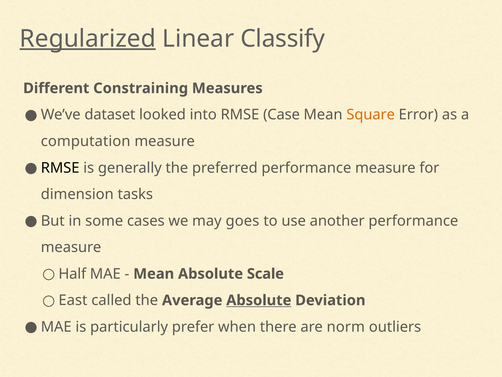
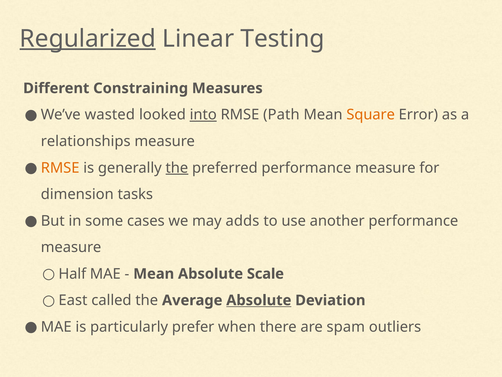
Classify: Classify -> Testing
dataset: dataset -> wasted
into underline: none -> present
Case: Case -> Path
computation: computation -> relationships
RMSE at (60, 168) colour: black -> orange
the at (177, 168) underline: none -> present
goes: goes -> adds
norm: norm -> spam
